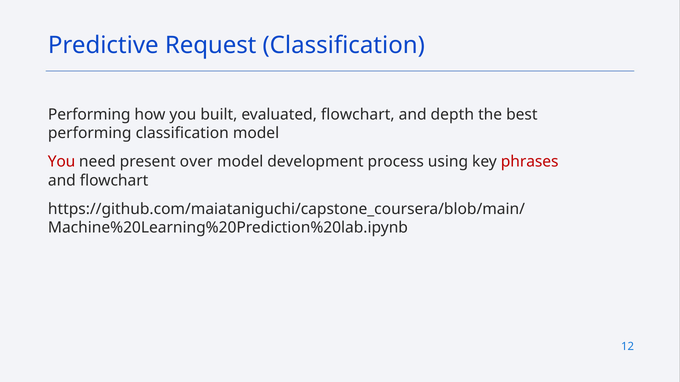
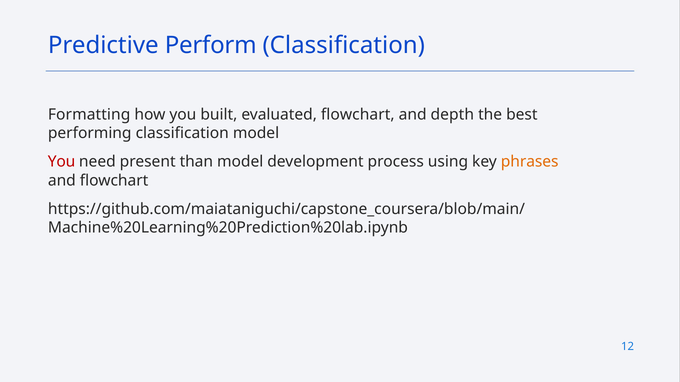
Request: Request -> Perform
Performing at (89, 115): Performing -> Formatting
over: over -> than
phrases colour: red -> orange
